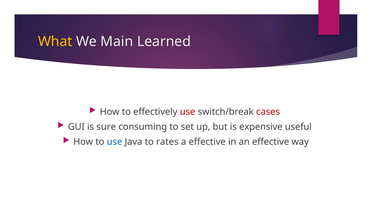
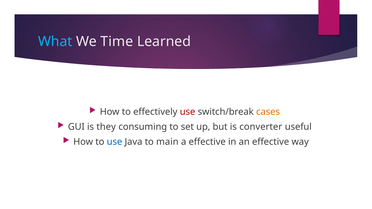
What colour: yellow -> light blue
Main: Main -> Time
cases colour: red -> orange
sure: sure -> they
expensive: expensive -> converter
rates: rates -> main
